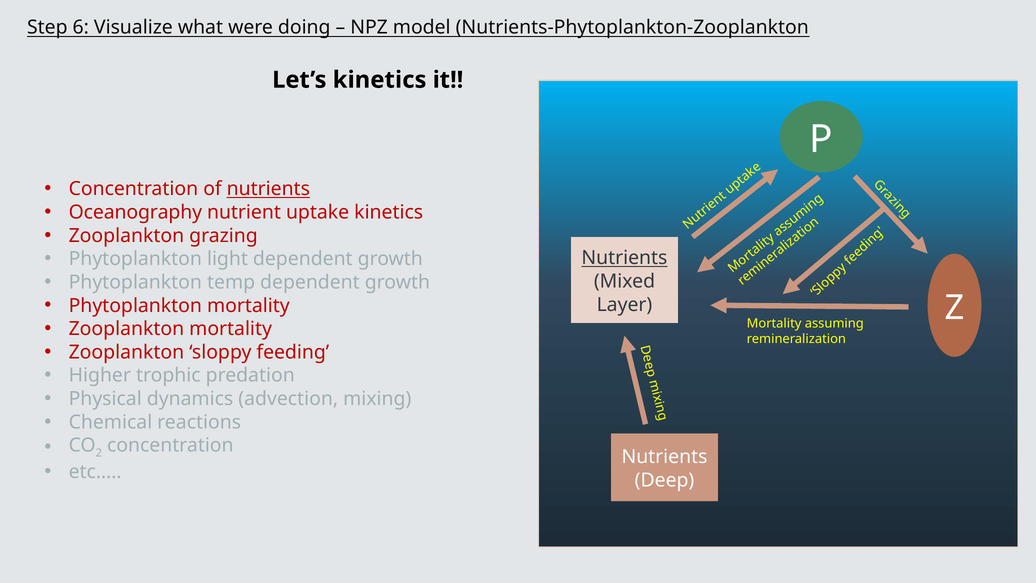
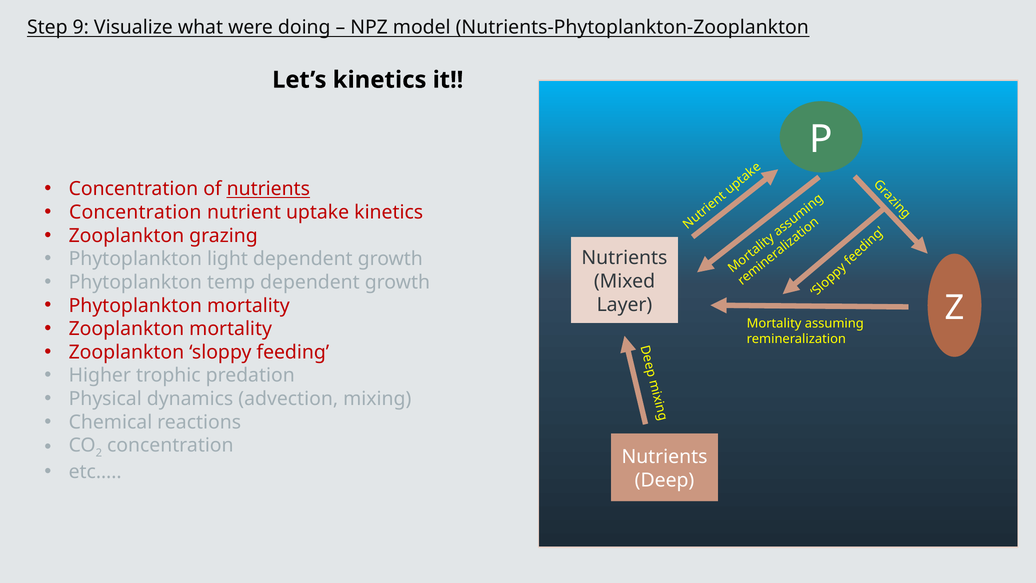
6: 6 -> 9
Oceanography at (135, 212): Oceanography -> Concentration
Nutrients at (624, 258) underline: present -> none
